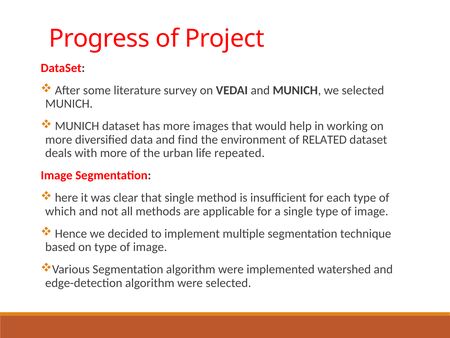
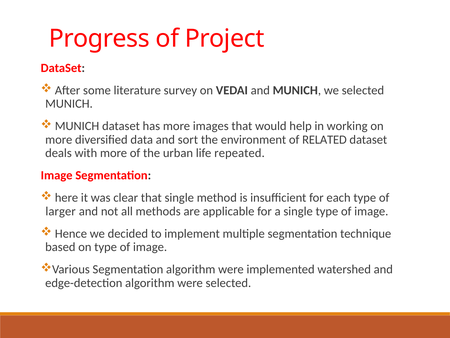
find: find -> sort
which: which -> larger
